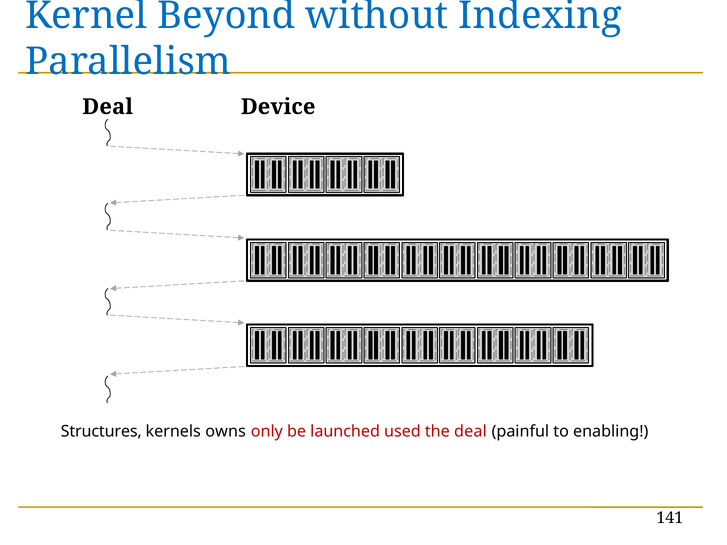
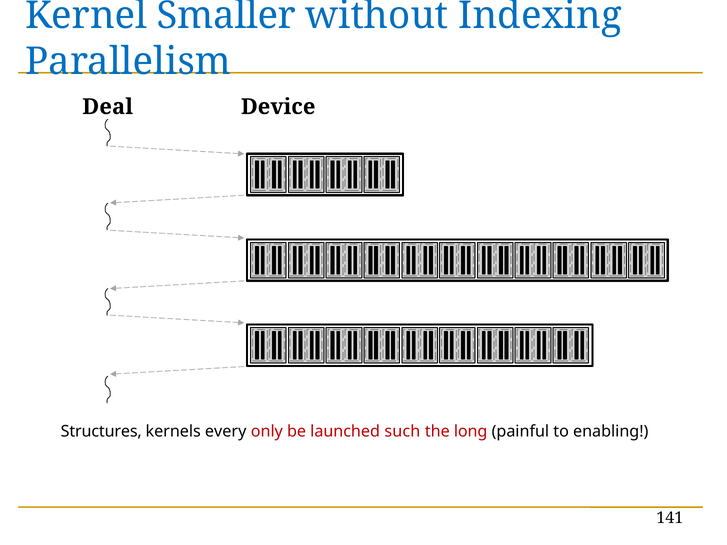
Beyond: Beyond -> Smaller
owns: owns -> every
used: used -> such
the deal: deal -> long
